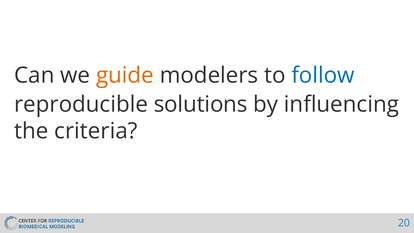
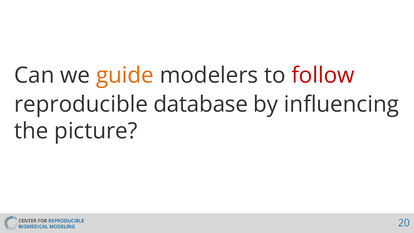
follow colour: blue -> red
solutions: solutions -> database
criteria: criteria -> picture
